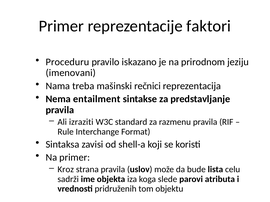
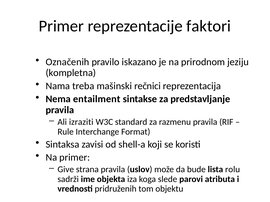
Proceduru: Proceduru -> Označenih
imenovani: imenovani -> kompletna
Kroz: Kroz -> Give
celu: celu -> rolu
